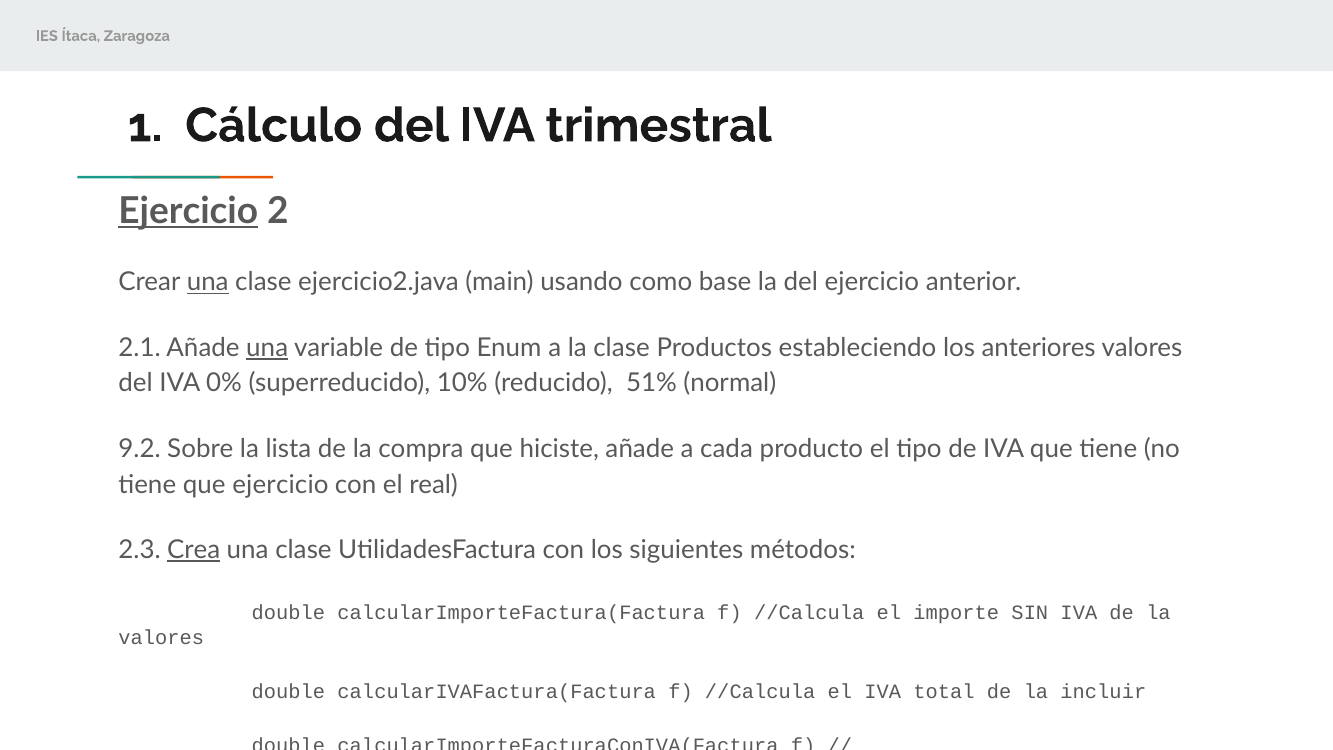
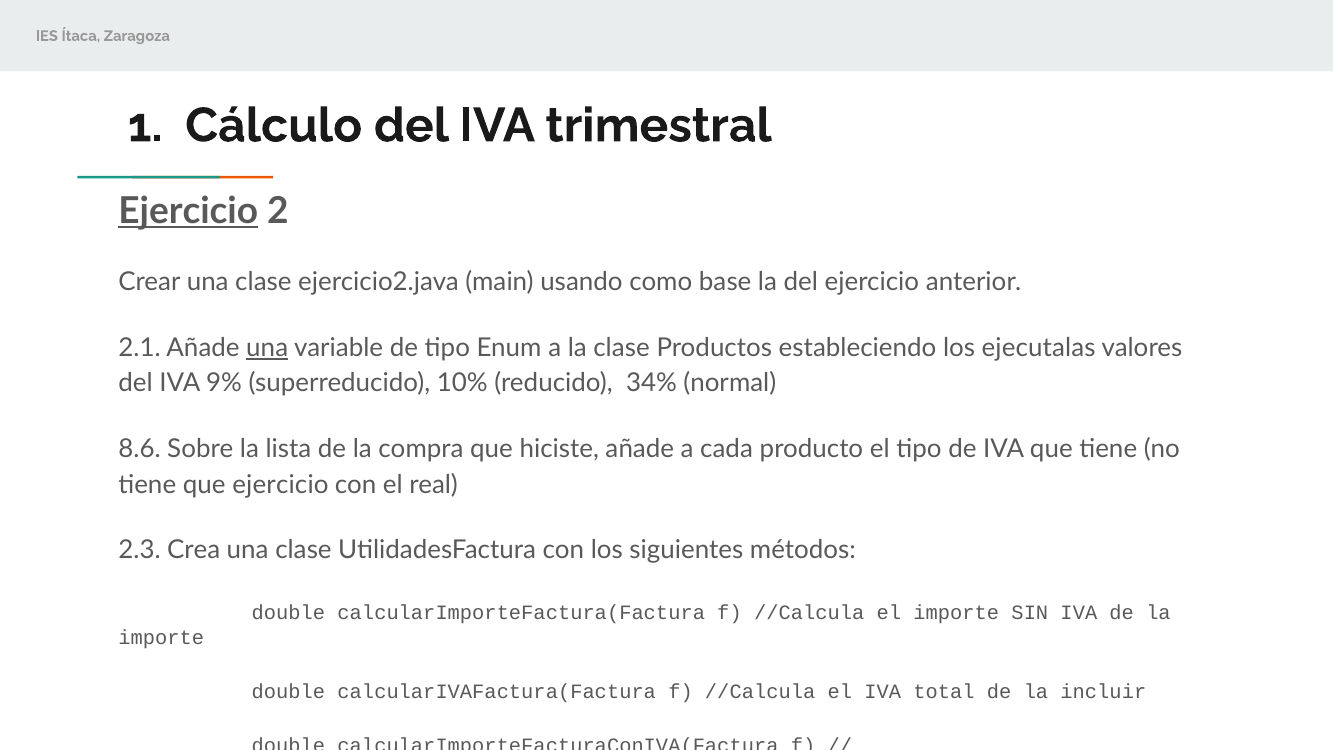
una at (208, 282) underline: present -> none
anteriores: anteriores -> ejecutalas
0%: 0% -> 9%
51%: 51% -> 34%
9.2: 9.2 -> 8.6
Crea underline: present -> none
valores at (161, 638): valores -> importe
